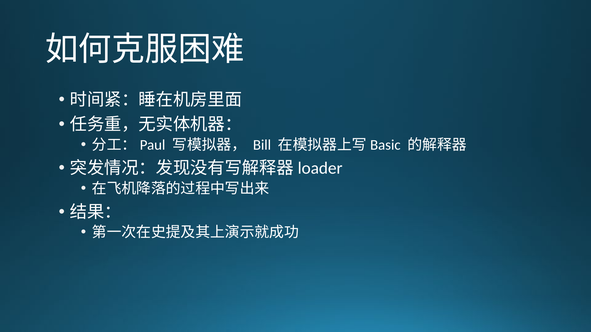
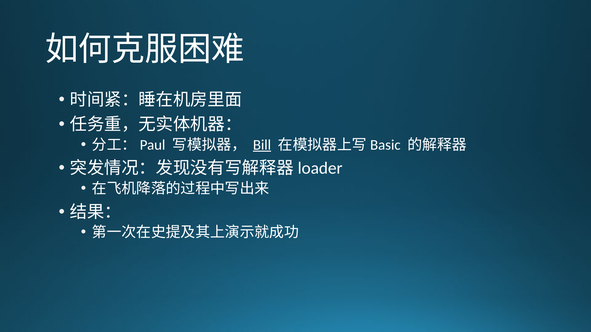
Bill underline: none -> present
